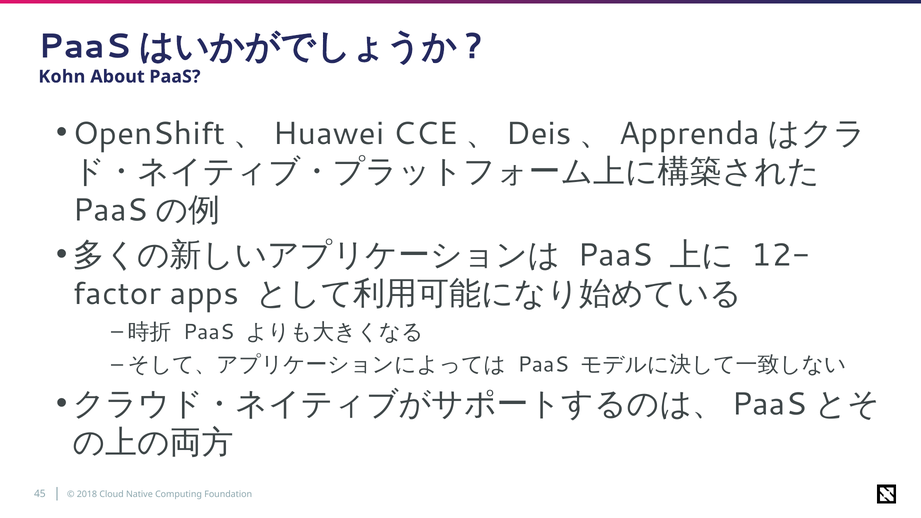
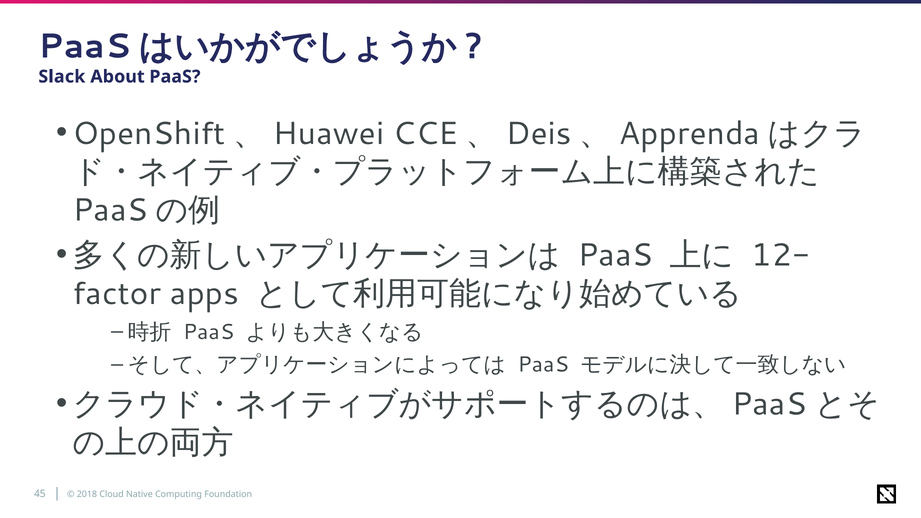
Kohn: Kohn -> Slack
